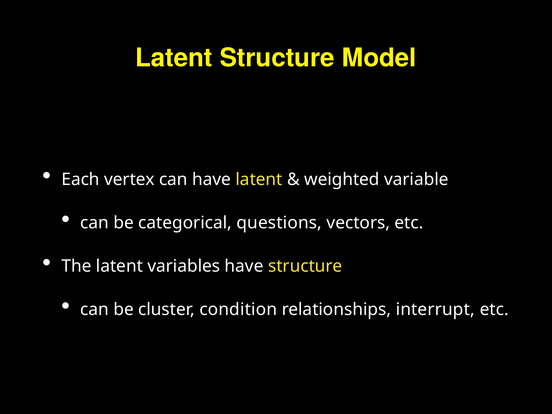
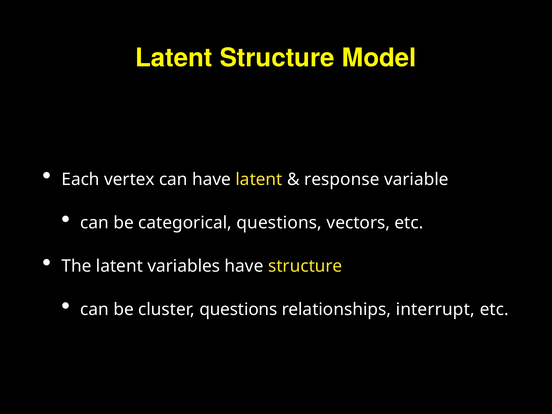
weighted: weighted -> response
cluster condition: condition -> questions
